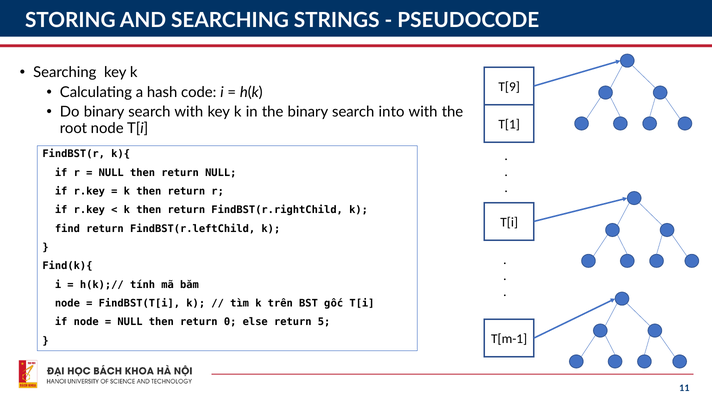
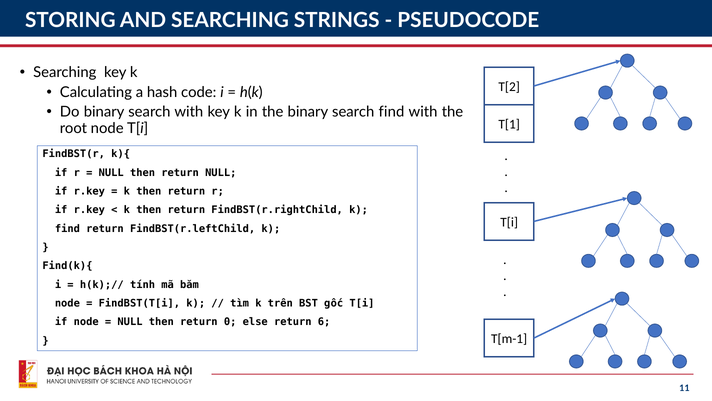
T[9: T[9 -> T[2
search into: into -> find
5: 5 -> 6
